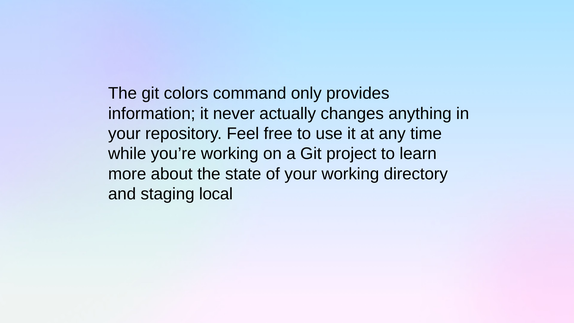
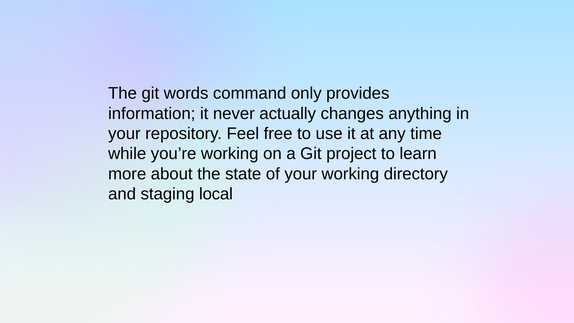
colors: colors -> words
